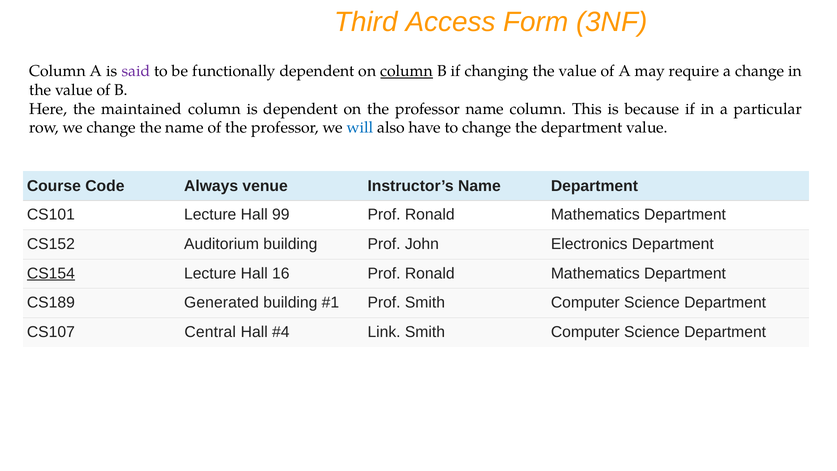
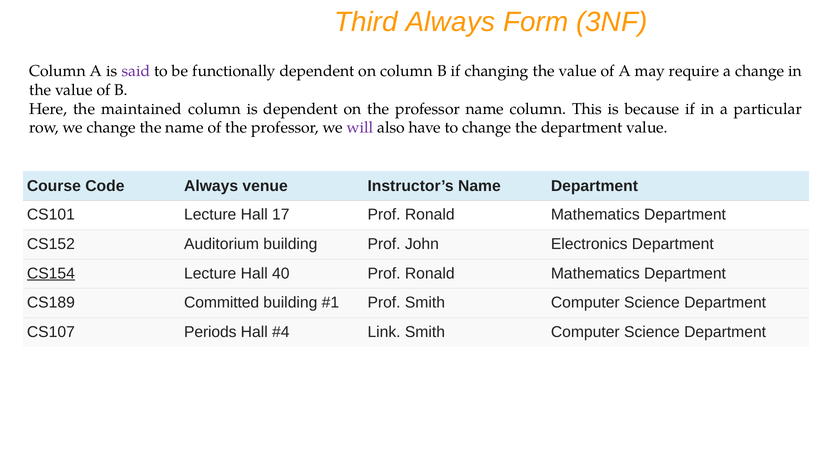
Third Access: Access -> Always
column at (407, 71) underline: present -> none
will colour: blue -> purple
99: 99 -> 17
16: 16 -> 40
Generated: Generated -> Committed
Central: Central -> Periods
